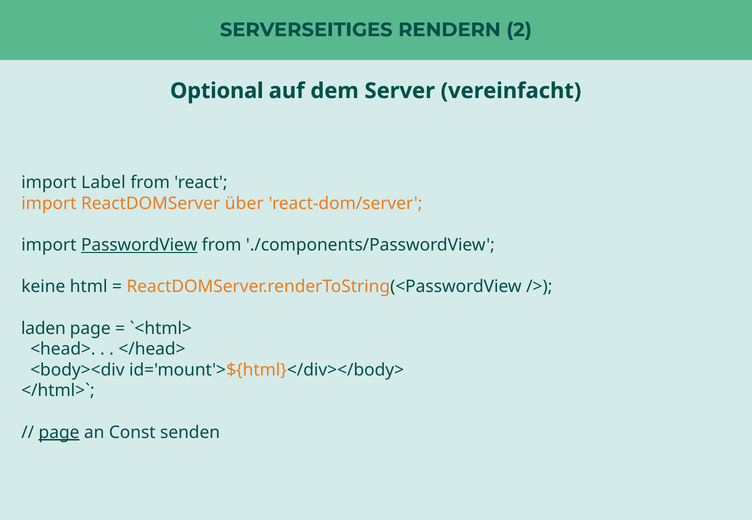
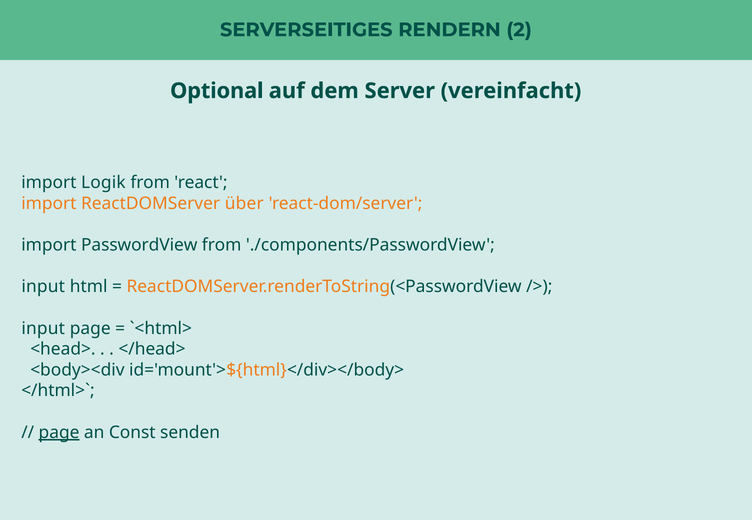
Label: Label -> Logik
PasswordView underline: present -> none
keine at (43, 287): keine -> input
laden at (43, 329): laden -> input
